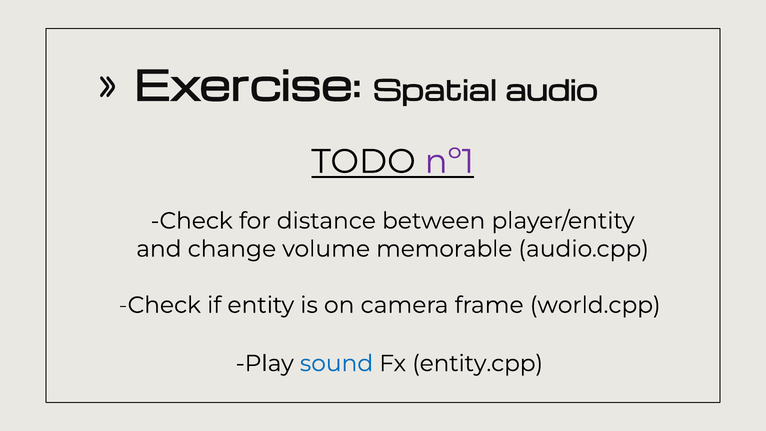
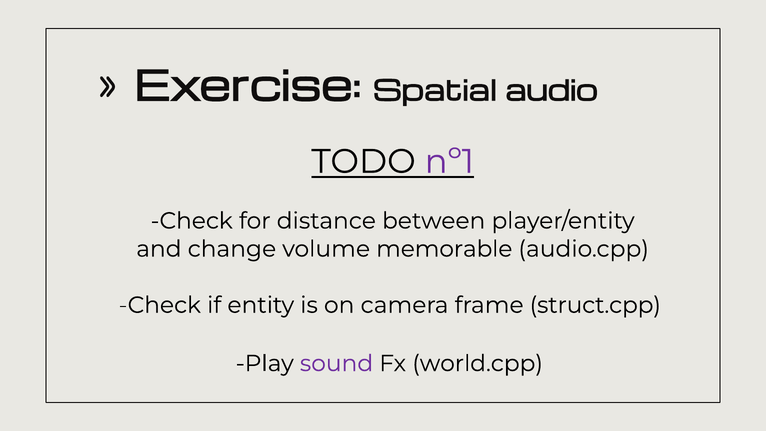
world.cpp: world.cpp -> struct.cpp
sound colour: blue -> purple
entity.cpp: entity.cpp -> world.cpp
